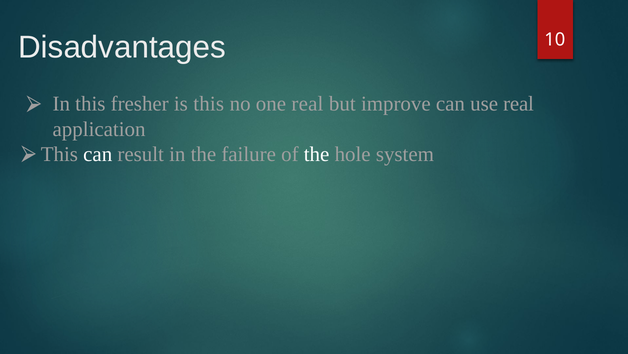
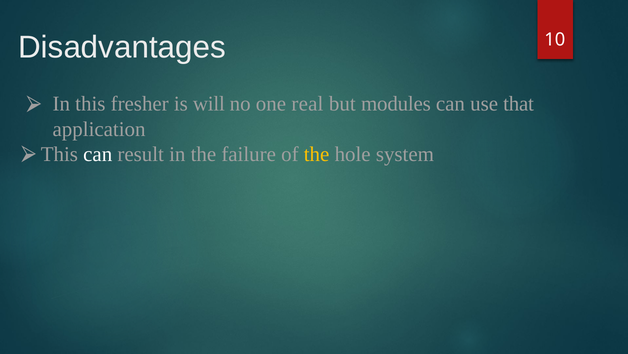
is this: this -> will
improve: improve -> modules
use real: real -> that
the at (317, 154) colour: white -> yellow
